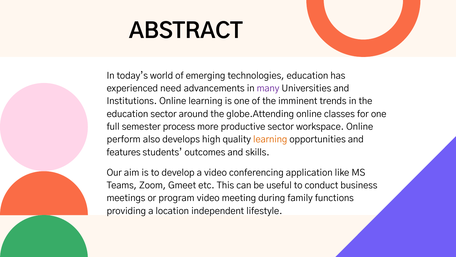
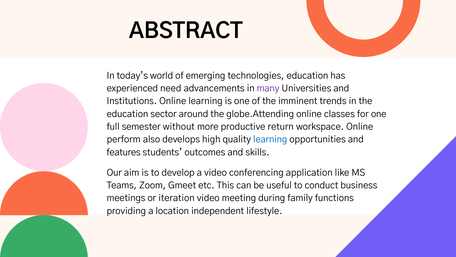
process: process -> without
productive sector: sector -> return
learning at (270, 139) colour: orange -> blue
program: program -> iteration
